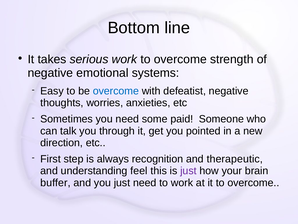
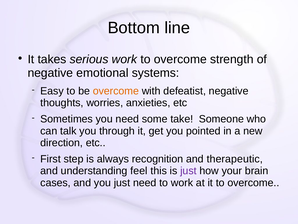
overcome at (116, 91) colour: blue -> orange
paid: paid -> take
buffer: buffer -> cases
